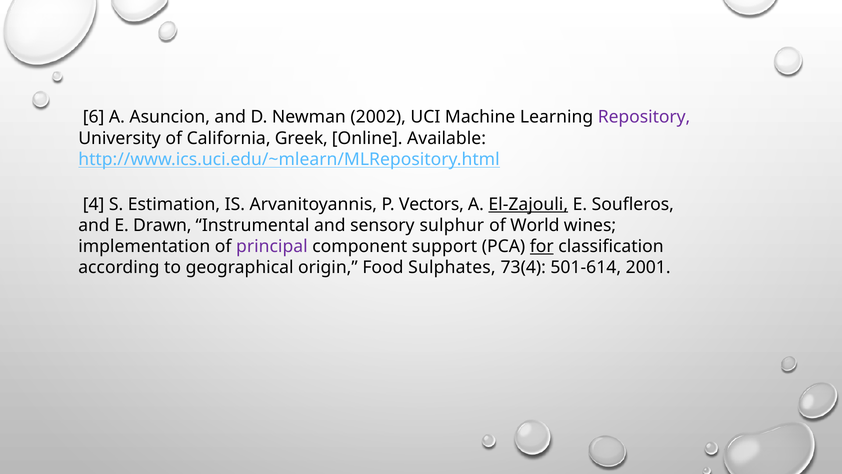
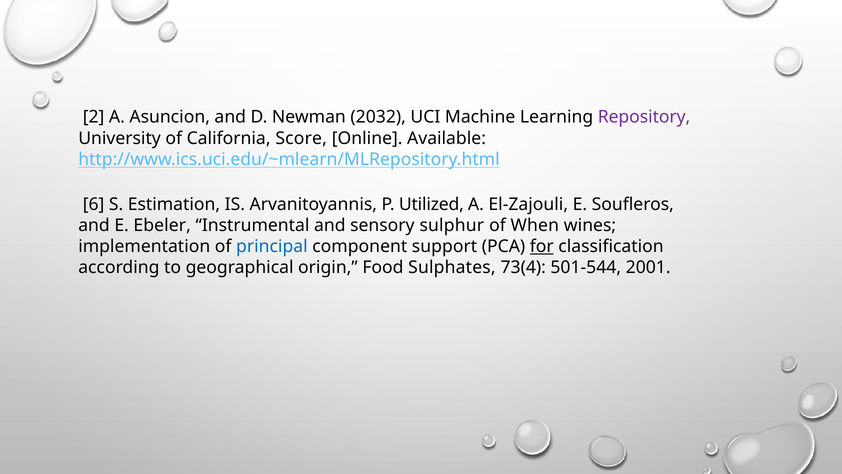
6: 6 -> 2
2002: 2002 -> 2032
Greek: Greek -> Score
4: 4 -> 6
Vectors: Vectors -> Utilized
El-Zajouli underline: present -> none
Drawn: Drawn -> Ebeler
World: World -> When
principal colour: purple -> blue
501-614: 501-614 -> 501-544
